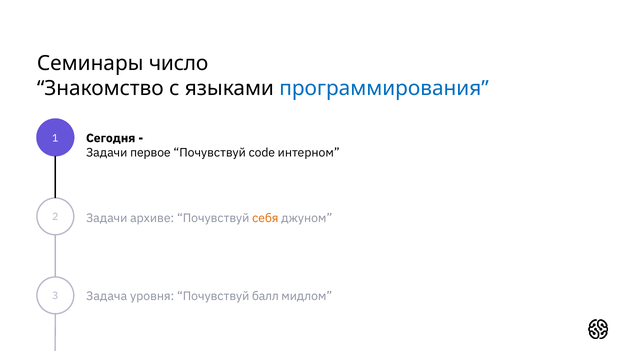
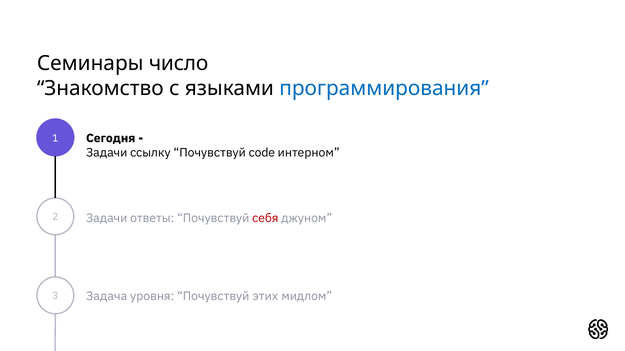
первое: первое -> ссылку
архиве: архиве -> ответы
себя colour: orange -> red
балл: балл -> этих
